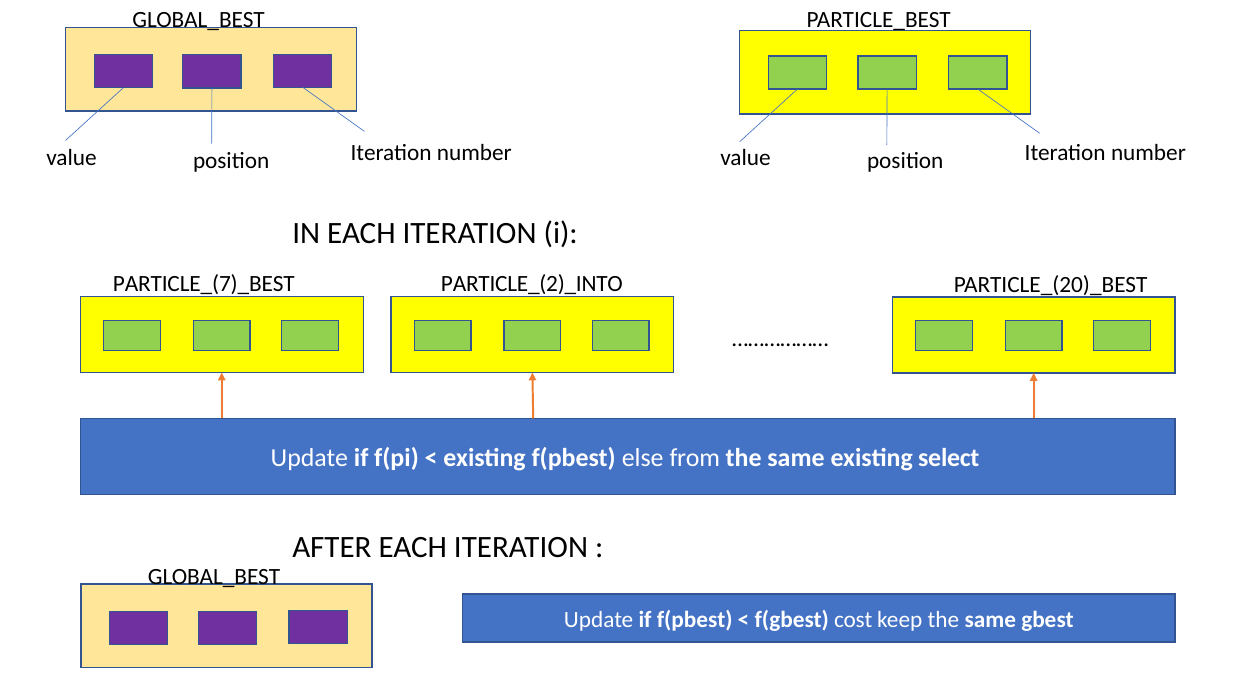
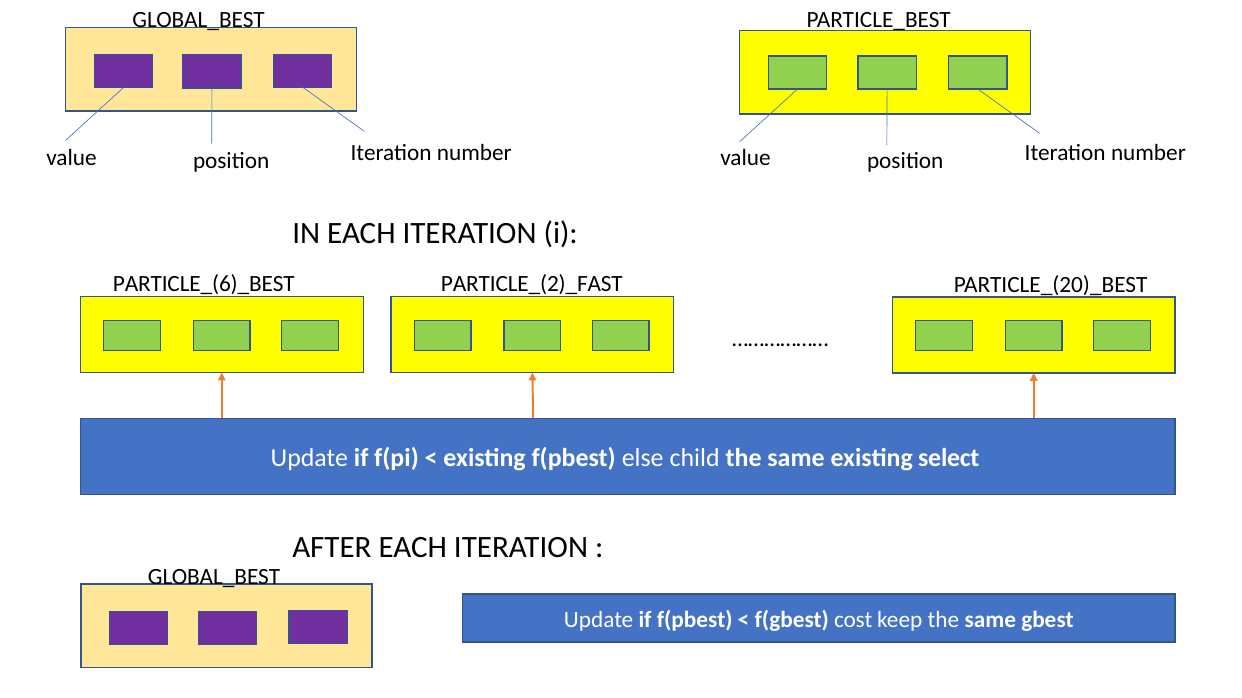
PARTICLE_(7)_BEST: PARTICLE_(7)_BEST -> PARTICLE_(6)_BEST
PARTICLE_(2)_INTO: PARTICLE_(2)_INTO -> PARTICLE_(2)_FAST
from: from -> child
